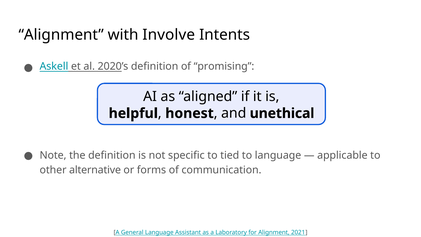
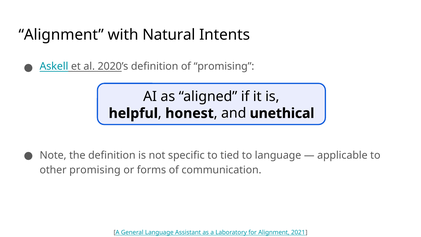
Involve: Involve -> Natural
other alternative: alternative -> promising
